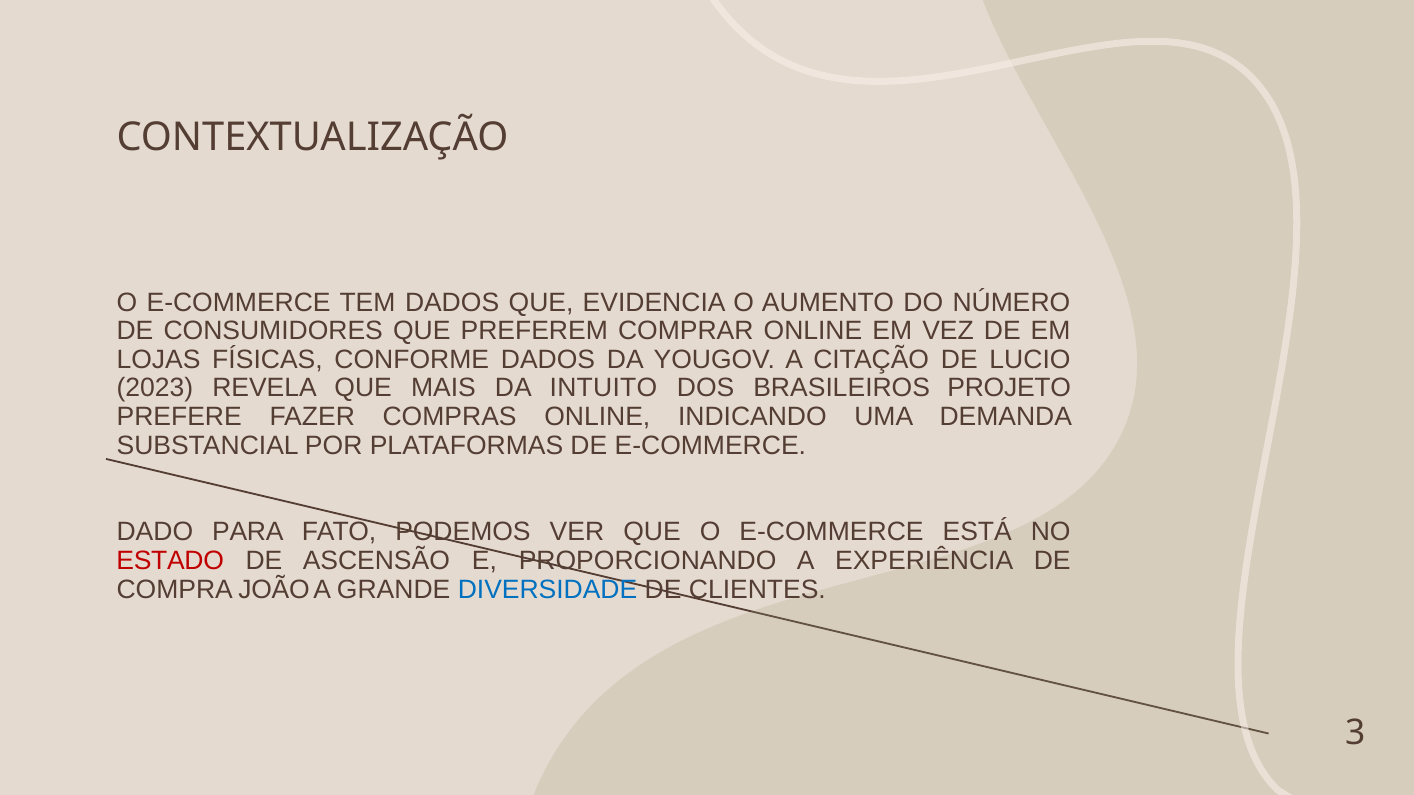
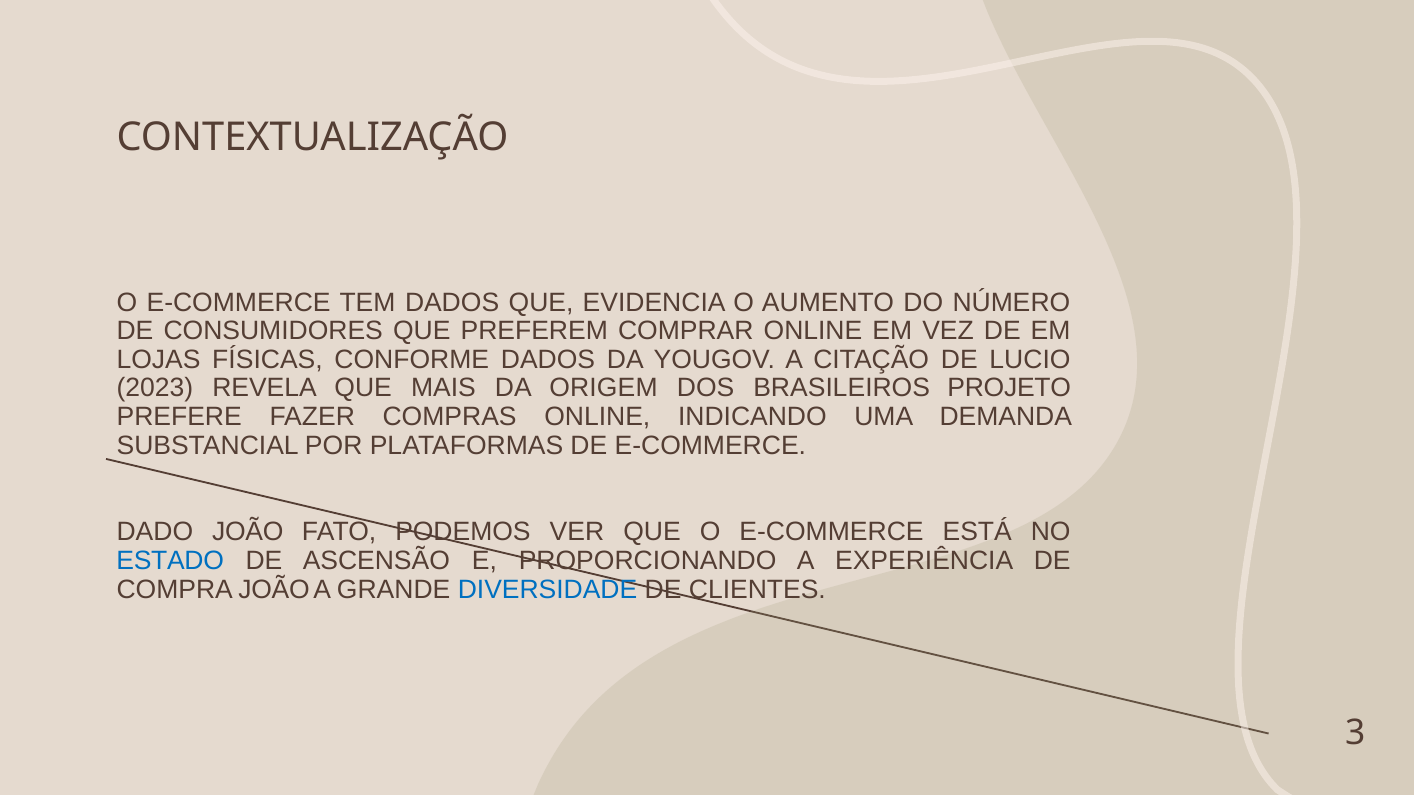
INTUITO: INTUITO -> ORIGEM
DADO PARA: PARA -> JOÃO
ESTADO colour: red -> blue
